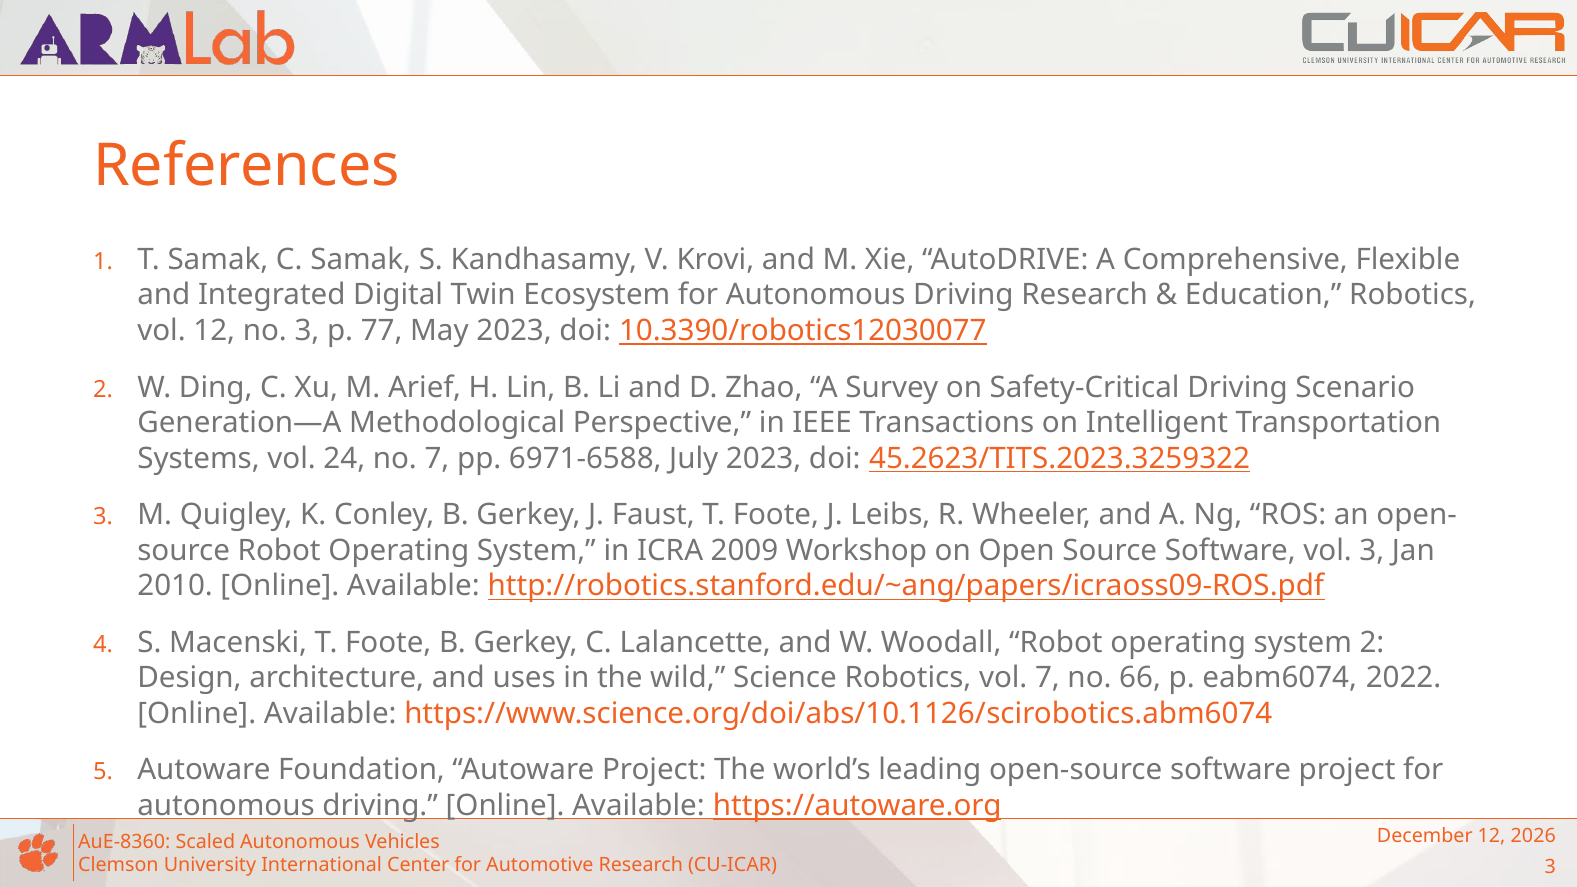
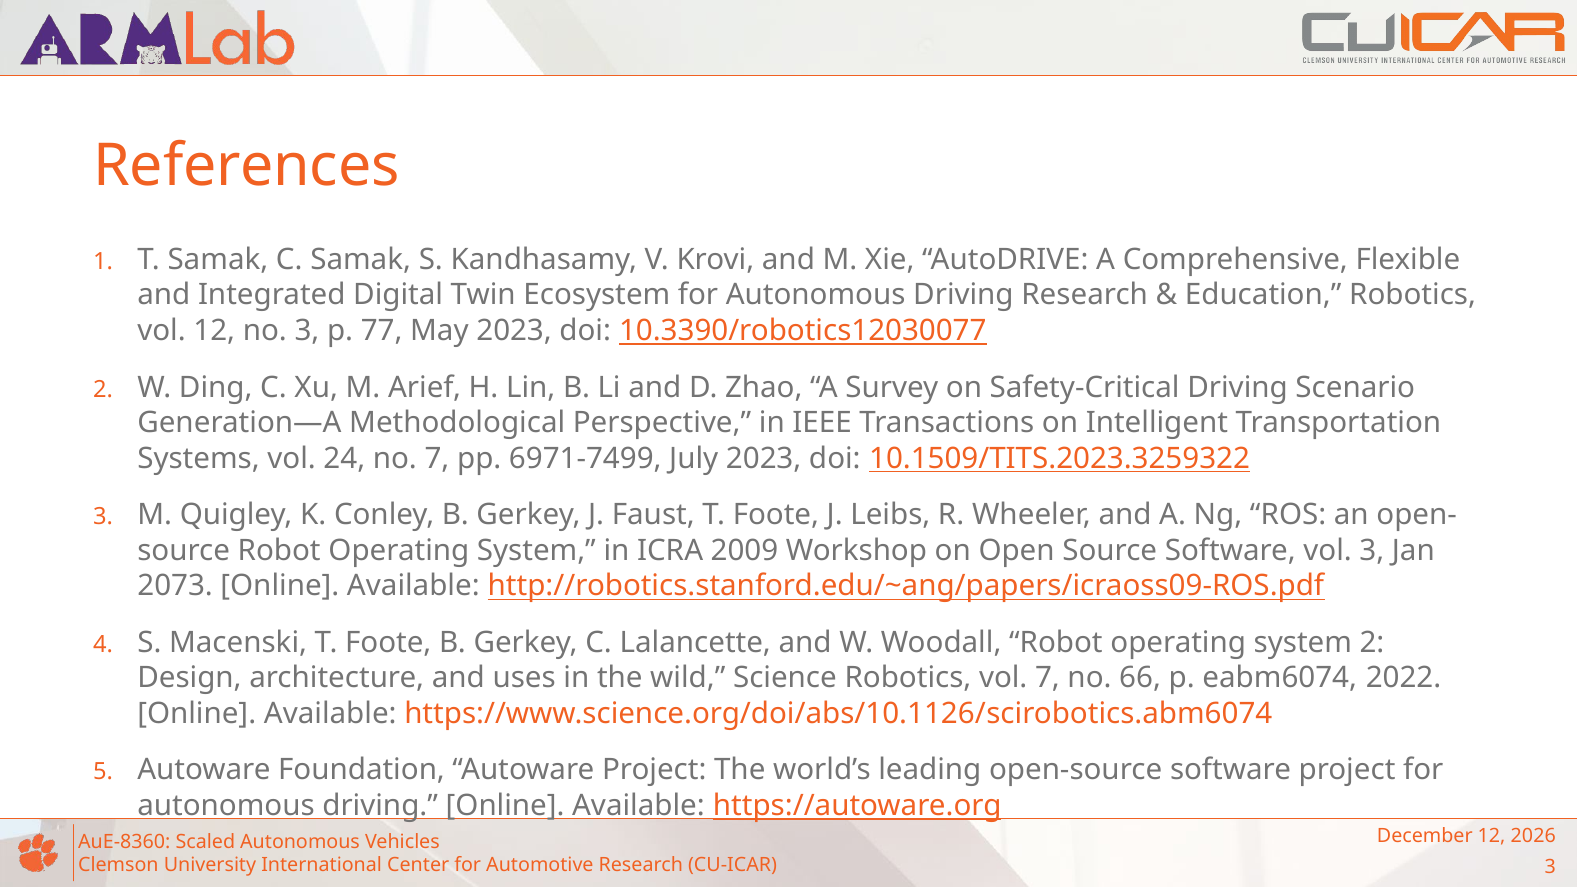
6971-6588: 6971-6588 -> 6971-7499
45.2623/TITS.2023.3259322: 45.2623/TITS.2023.3259322 -> 10.1509/TITS.2023.3259322
2010: 2010 -> 2073
